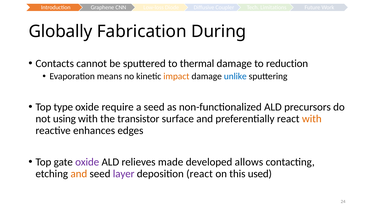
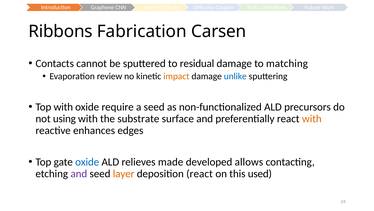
Globally: Globally -> Ribbons
During: During -> Carsen
thermal: thermal -> residual
reduction: reduction -> matching
means: means -> review
Top type: type -> with
transistor: transistor -> substrate
oxide at (87, 162) colour: purple -> blue
and at (79, 173) colour: orange -> purple
layer colour: purple -> orange
